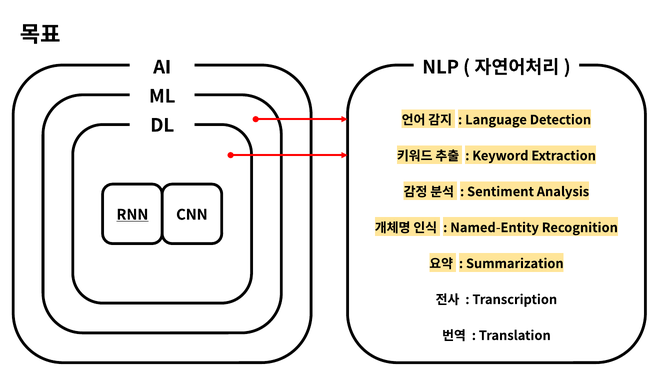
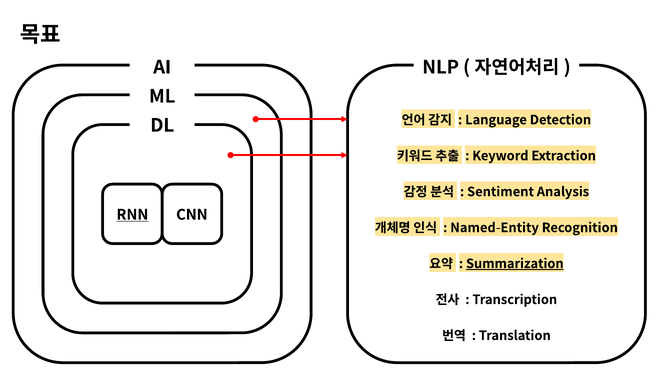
Summarization underline: none -> present
